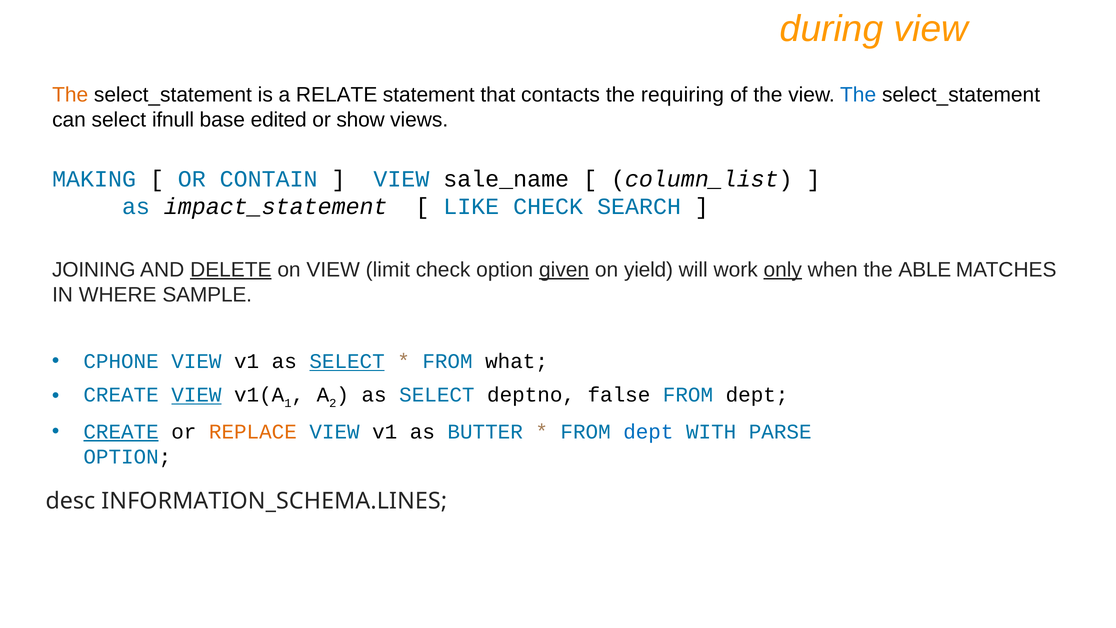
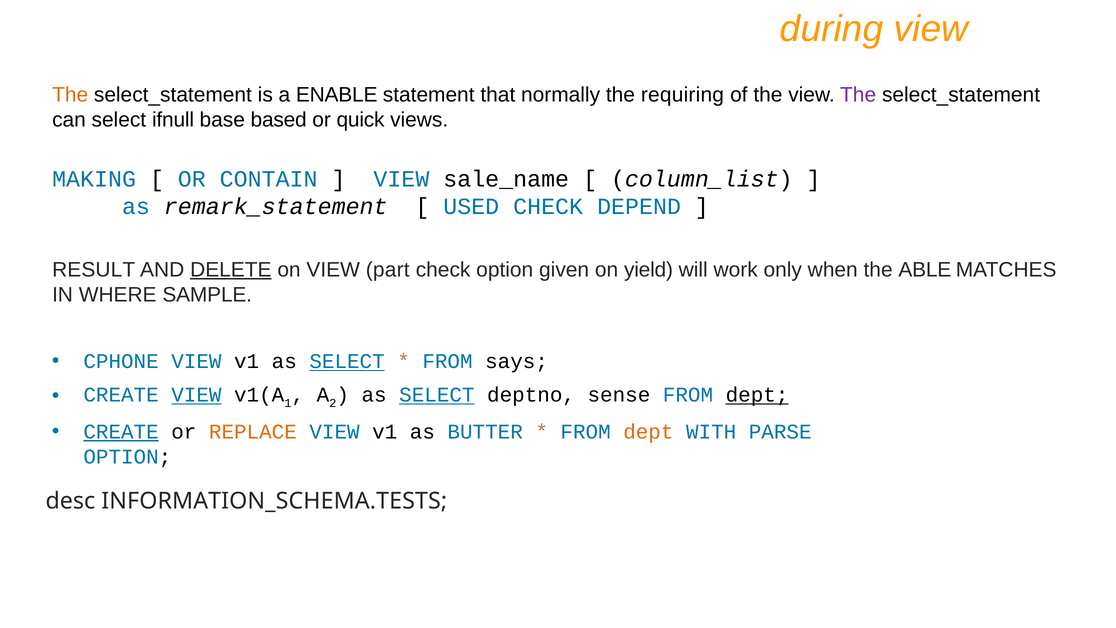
RELATE: RELATE -> ENABLE
contacts: contacts -> normally
The at (858, 95) colour: blue -> purple
edited: edited -> based
show: show -> quick
impact_statement: impact_statement -> remark_statement
LIKE: LIKE -> USED
SEARCH: SEARCH -> DEPEND
JOINING: JOINING -> RESULT
limit: limit -> part
given underline: present -> none
only underline: present -> none
what: what -> says
SELECT at (437, 395) underline: none -> present
false: false -> sense
dept at (757, 395) underline: none -> present
dept at (648, 432) colour: blue -> orange
INFORMATION_SCHEMA.LINES: INFORMATION_SCHEMA.LINES -> INFORMATION_SCHEMA.TESTS
